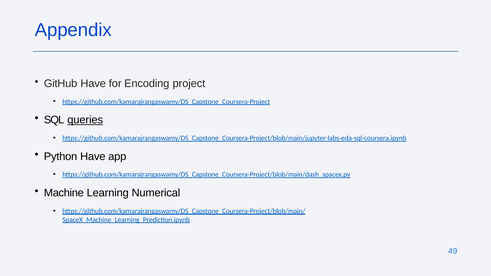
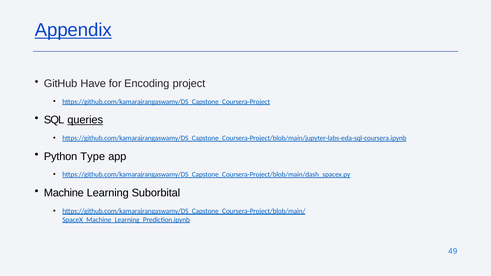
Appendix underline: none -> present
Python Have: Have -> Type
Numerical: Numerical -> Suborbital
